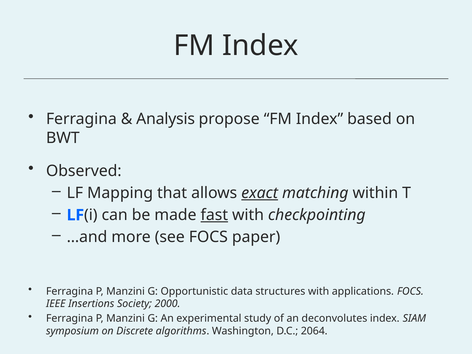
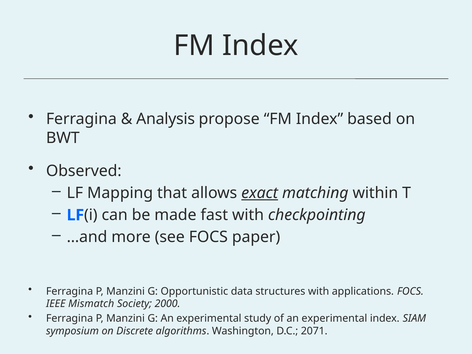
fast underline: present -> none
Insertions: Insertions -> Mismatch
of an deconvolutes: deconvolutes -> experimental
2064: 2064 -> 2071
